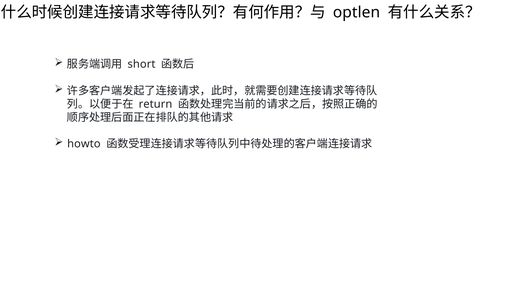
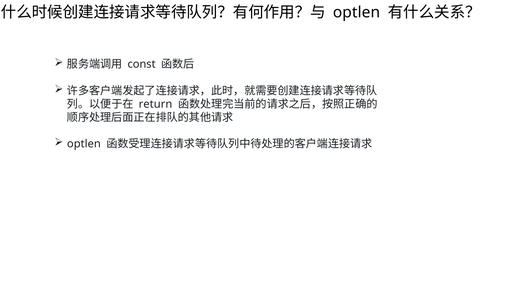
short: short -> const
howto at (84, 144): howto -> optlen
